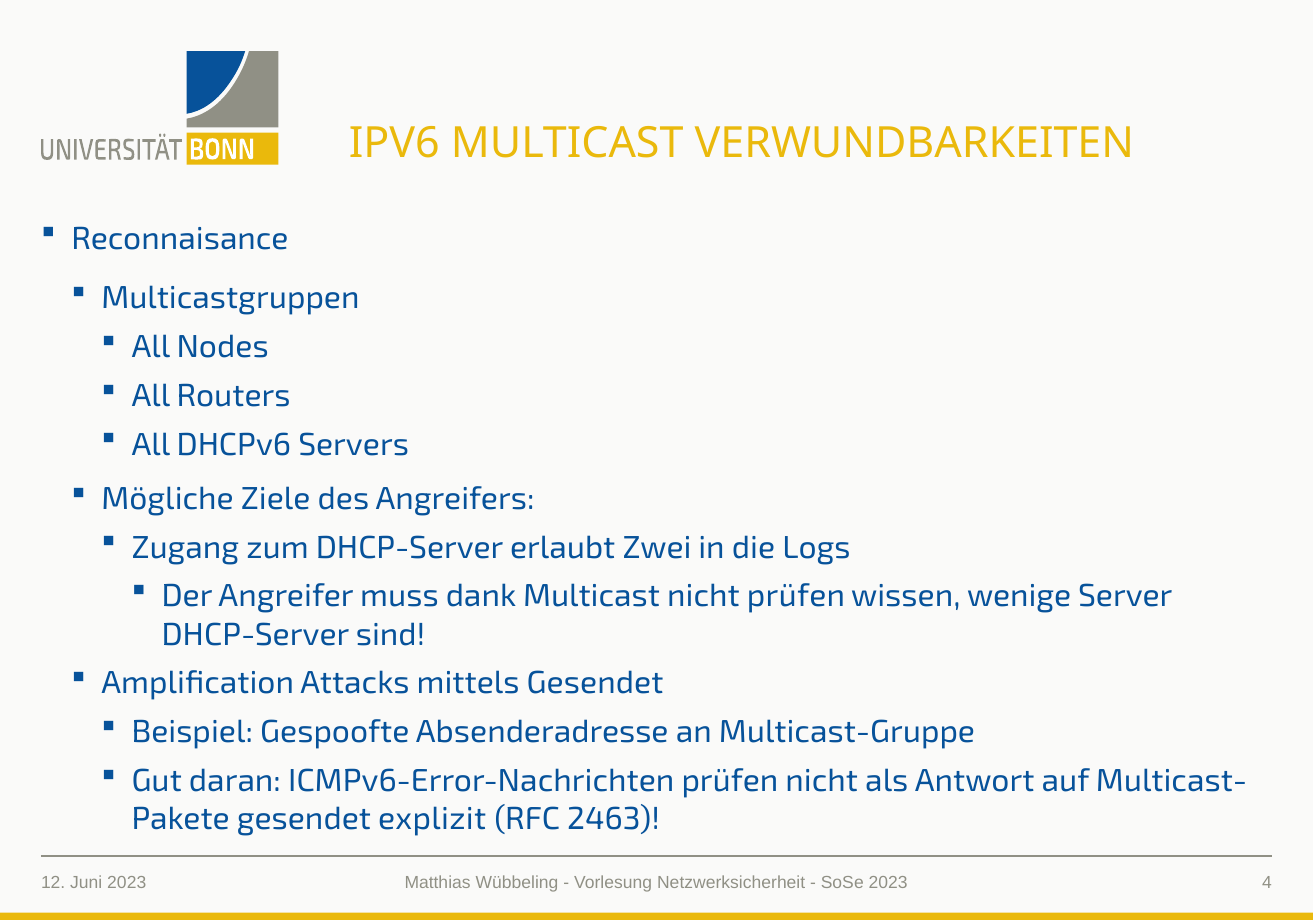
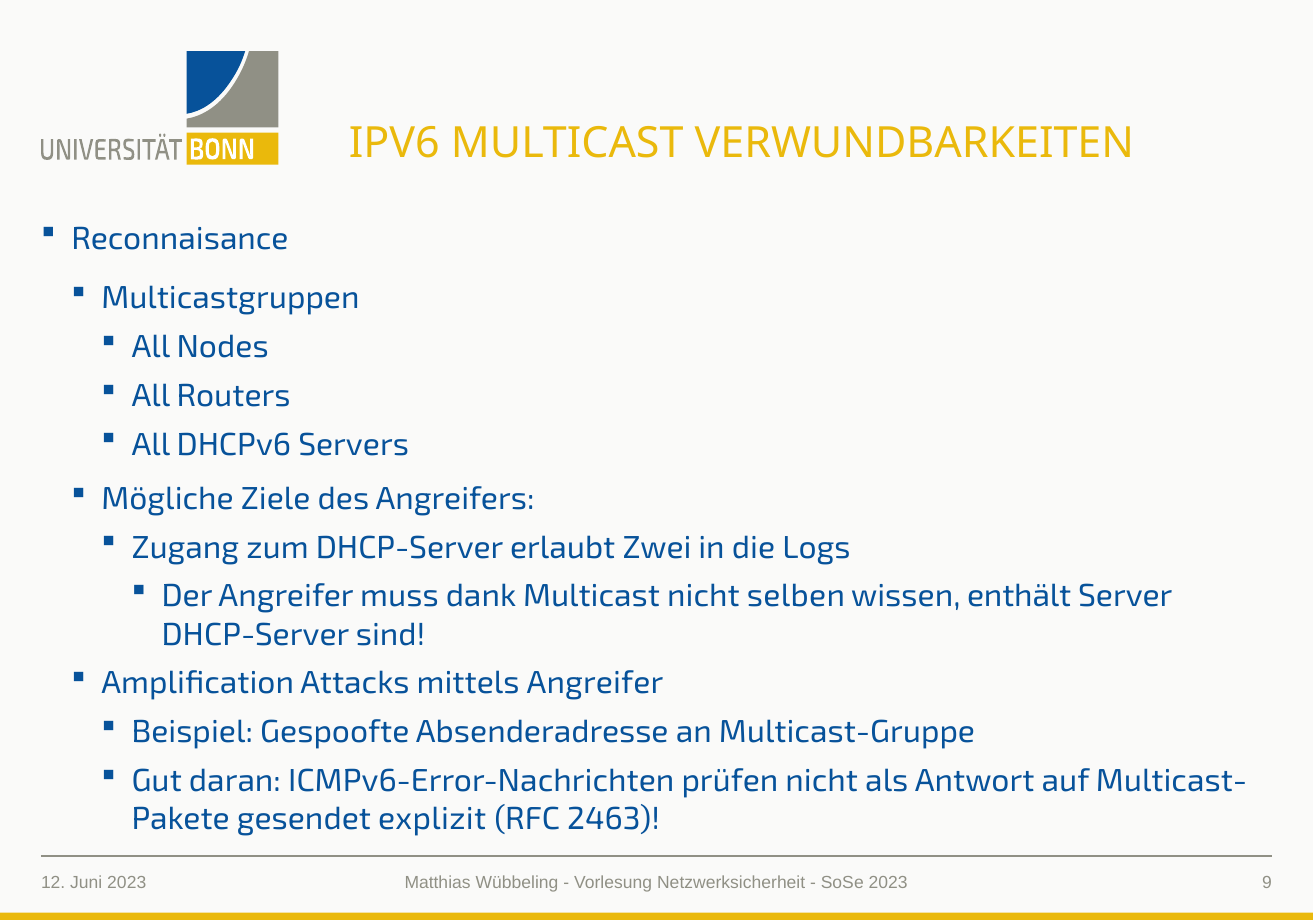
nicht prüfen: prüfen -> selben
wenige: wenige -> enthält
mittels Gesendet: Gesendet -> Angreifer
4: 4 -> 9
